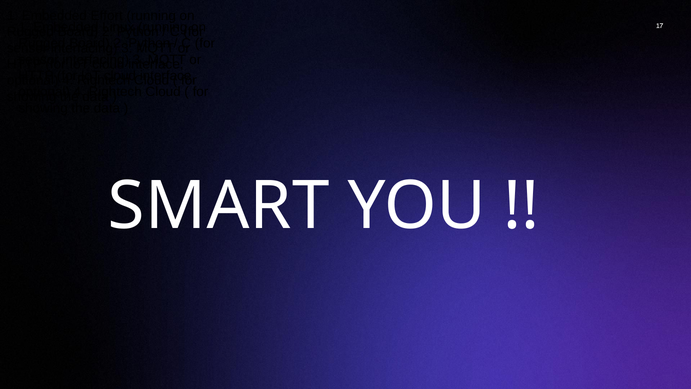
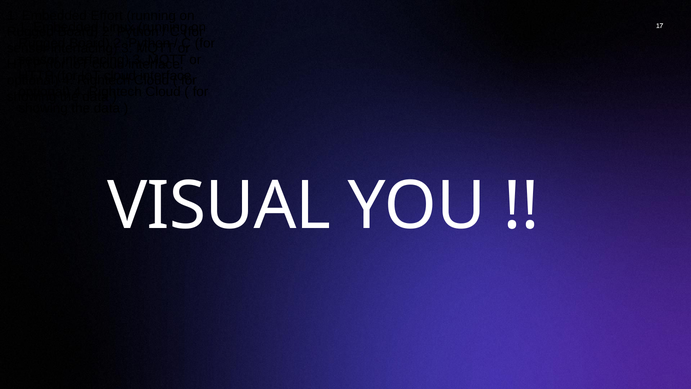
SMART: SMART -> VISUAL
